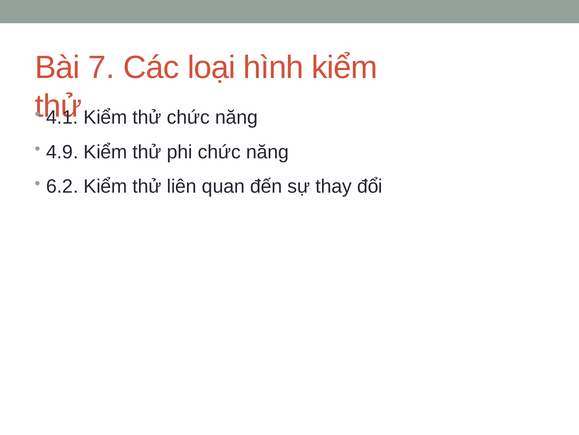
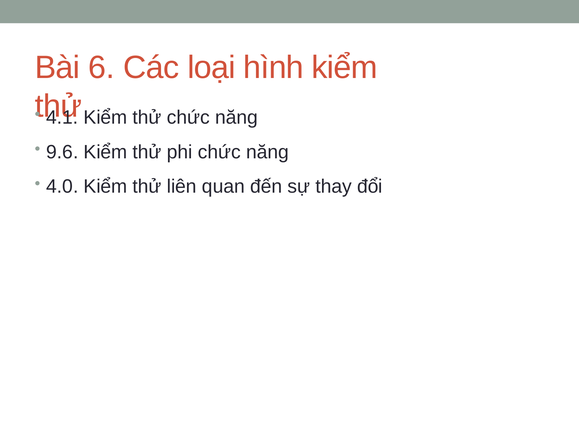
7: 7 -> 6
4.9: 4.9 -> 9.6
6.2: 6.2 -> 4.0
